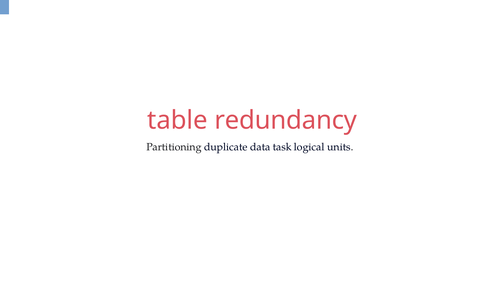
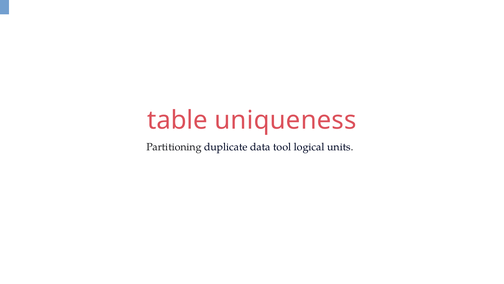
redundancy: redundancy -> uniqueness
task: task -> tool
